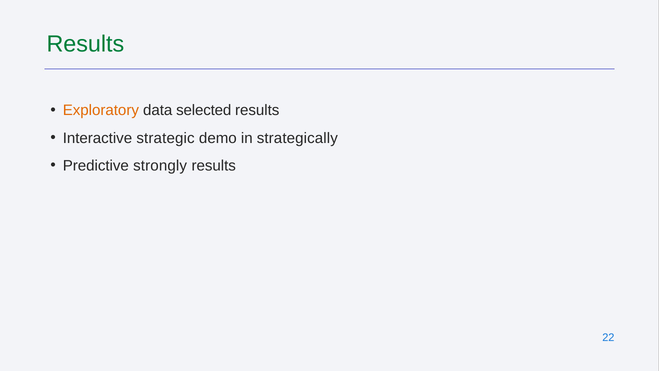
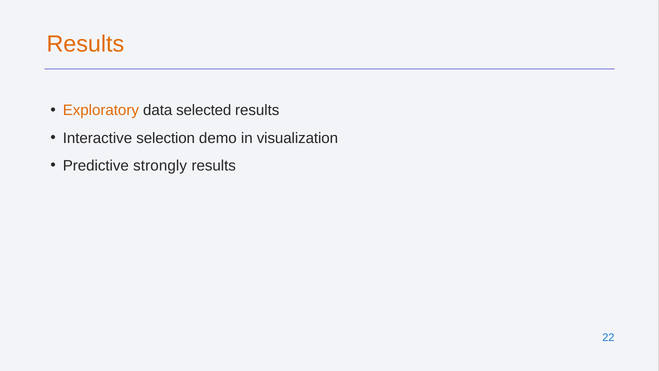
Results at (85, 44) colour: green -> orange
strategic: strategic -> selection
strategically: strategically -> visualization
